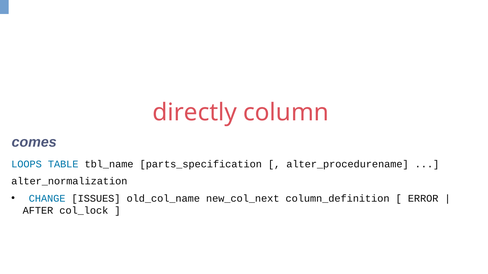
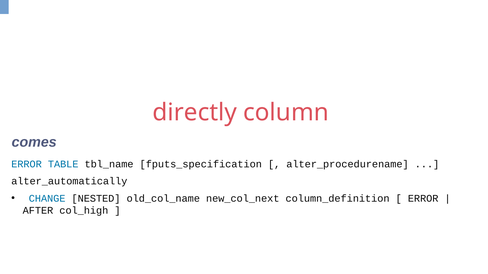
LOOPS at (27, 165): LOOPS -> ERROR
parts_specification: parts_specification -> fputs_specification
alter_normalization: alter_normalization -> alter_automatically
ISSUES: ISSUES -> NESTED
col_lock: col_lock -> col_high
